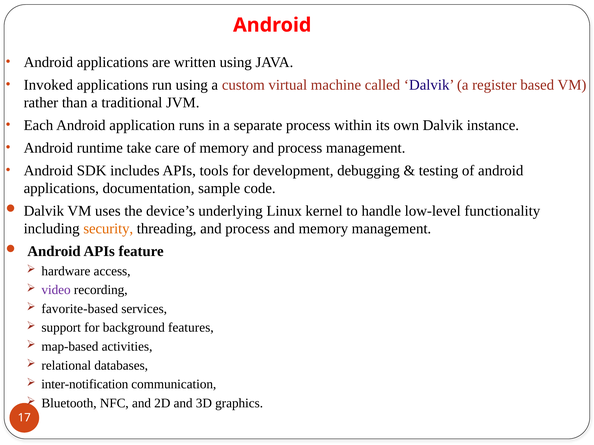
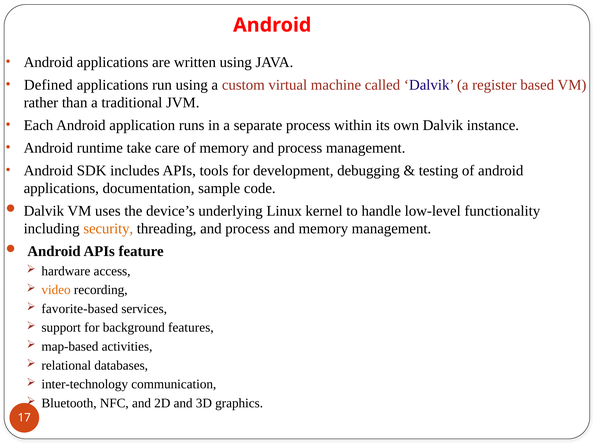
Invoked: Invoked -> Defined
video colour: purple -> orange
inter-notification: inter-notification -> inter-technology
